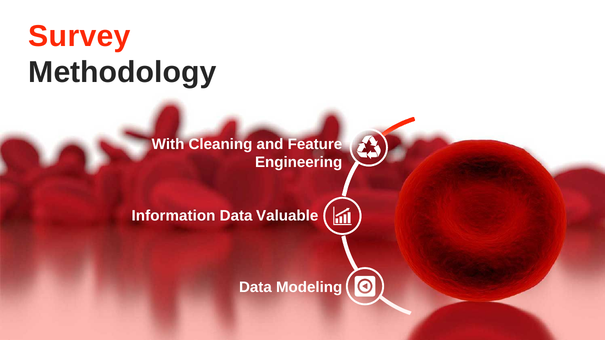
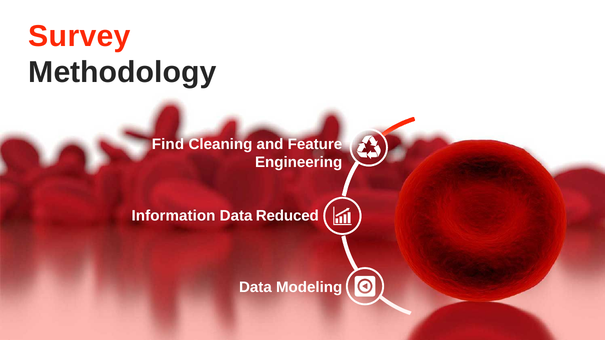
With: With -> Find
Valuable: Valuable -> Reduced
